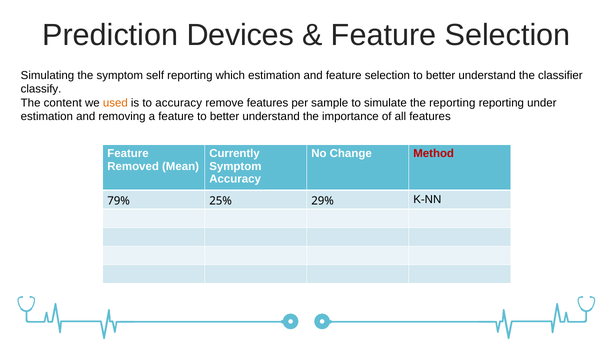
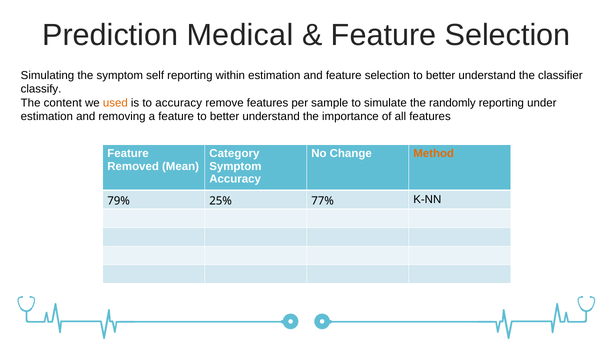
Devices: Devices -> Medical
which: which -> within
the reporting: reporting -> randomly
Currently: Currently -> Category
Method colour: red -> orange
29%: 29% -> 77%
